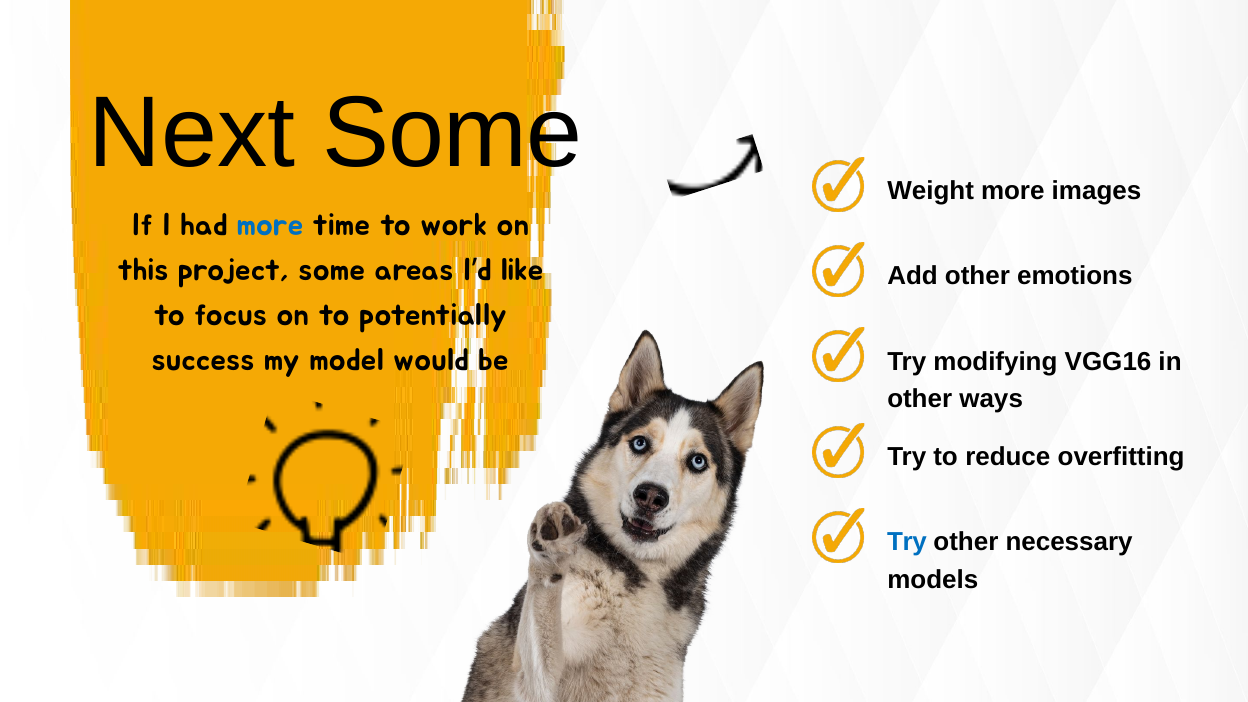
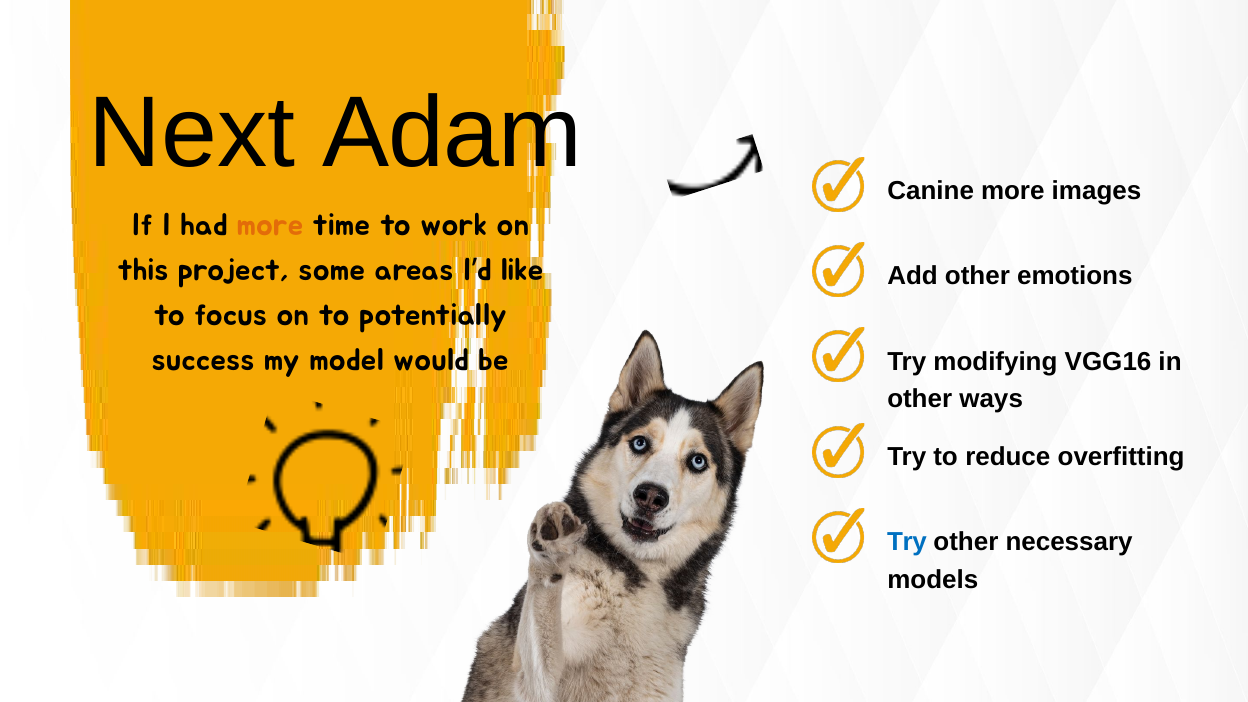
Next Some: Some -> Adam
Weight: Weight -> Canine
more at (270, 225) colour: blue -> orange
